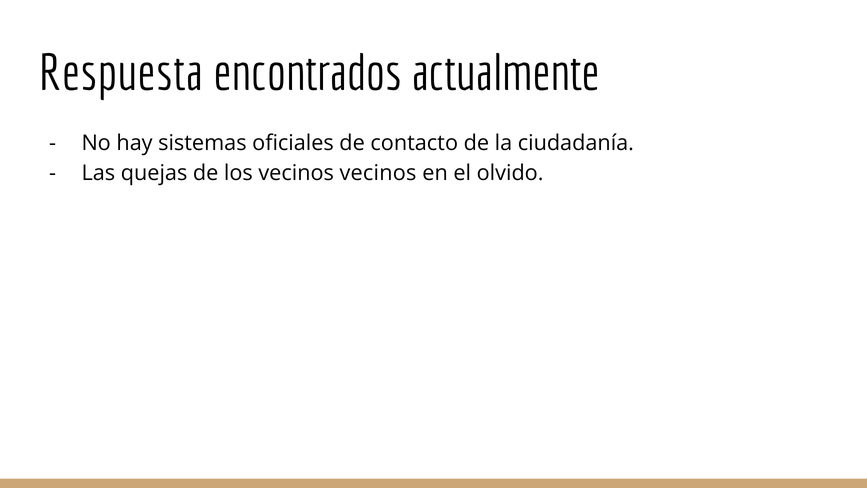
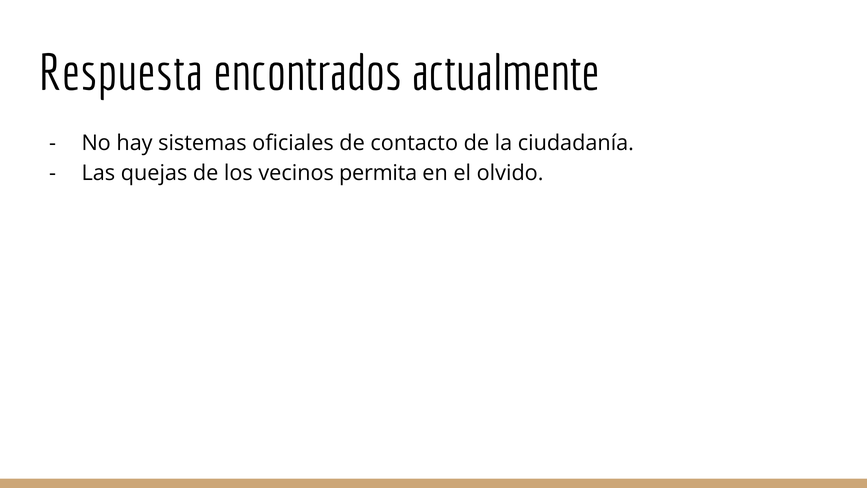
vecinos vecinos: vecinos -> permita
